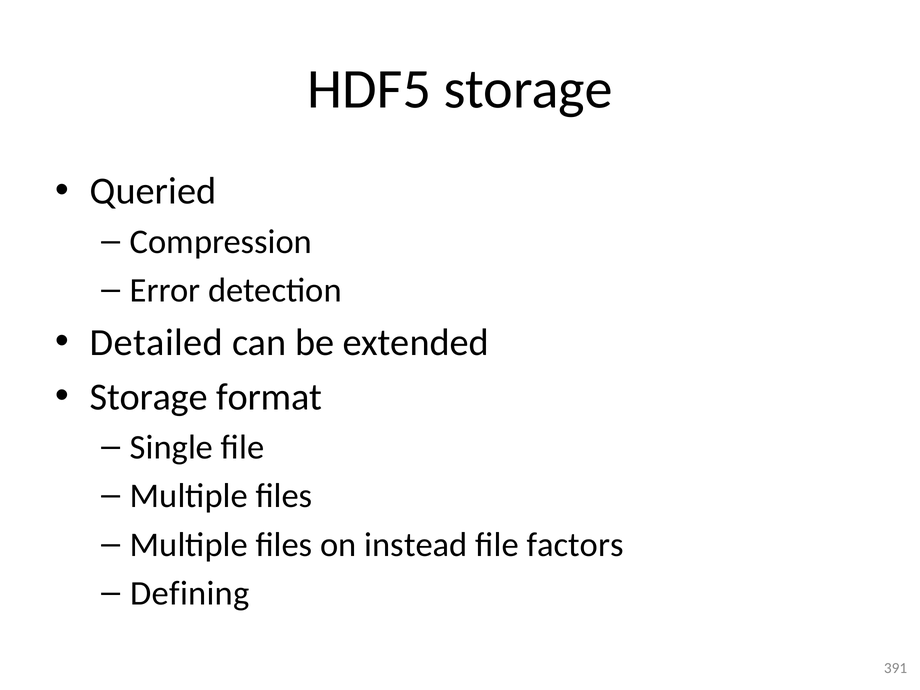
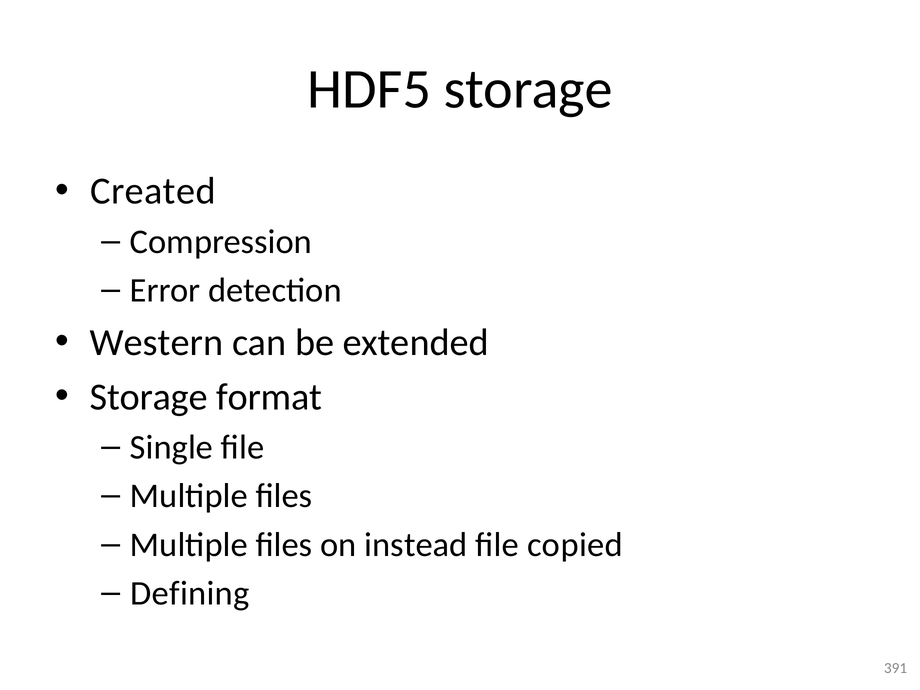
Queried: Queried -> Created
Detailed: Detailed -> Western
factors: factors -> copied
